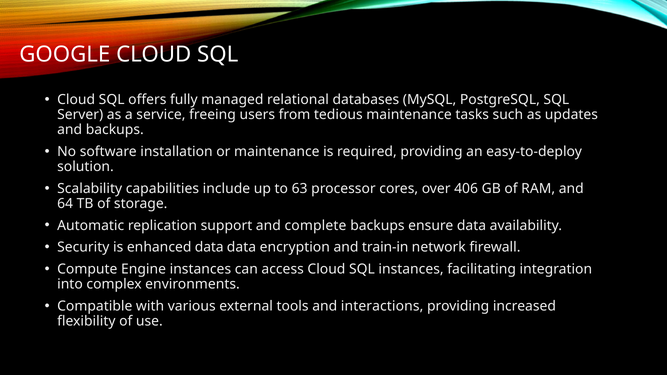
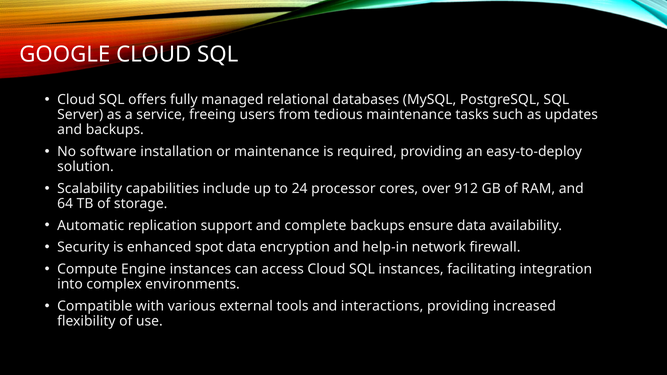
63: 63 -> 24
406: 406 -> 912
enhanced data: data -> spot
train-in: train-in -> help-in
